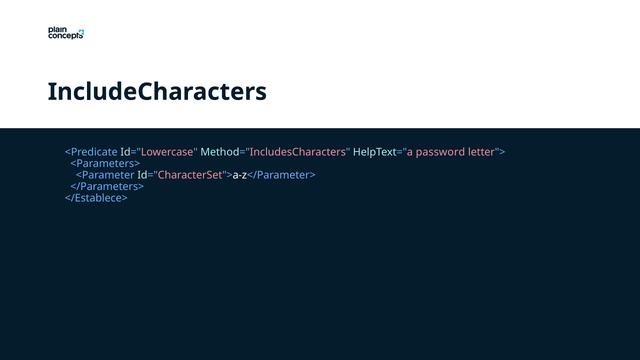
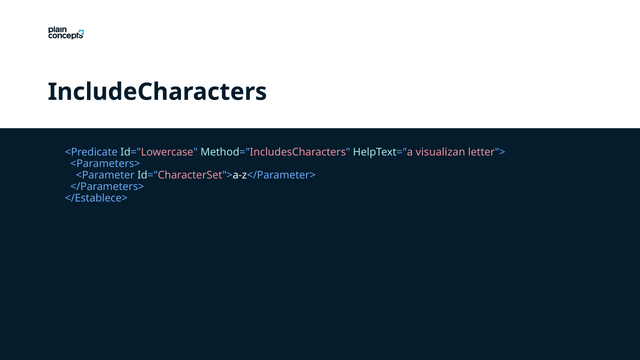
password: password -> visualizan
